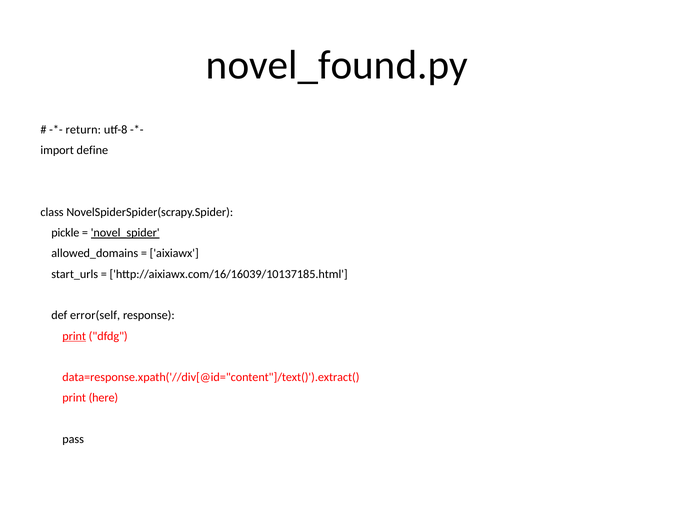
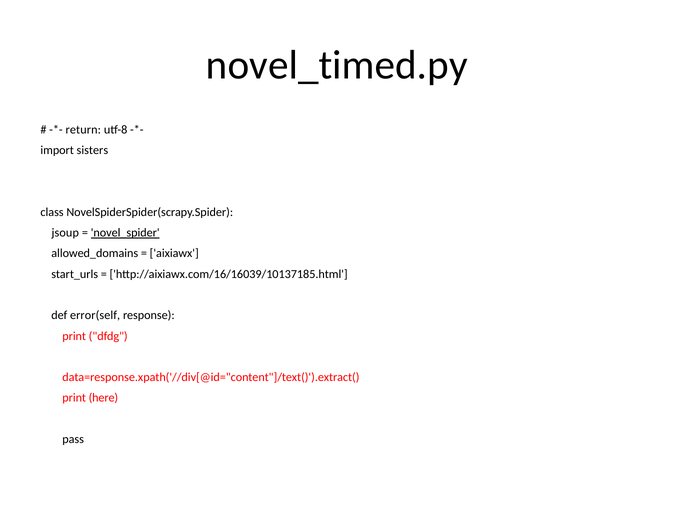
novel_found.py: novel_found.py -> novel_timed.py
define: define -> sisters
pickle: pickle -> jsoup
print at (74, 336) underline: present -> none
